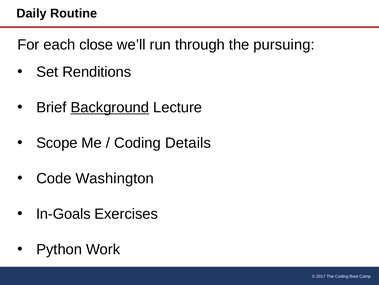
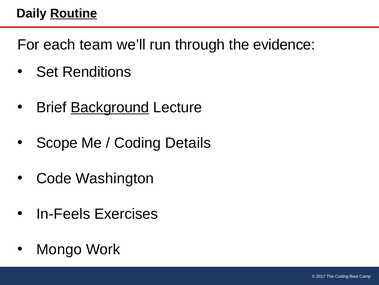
Routine underline: none -> present
close: close -> team
pursuing: pursuing -> evidence
In-Goals: In-Goals -> In-Feels
Python: Python -> Mongo
